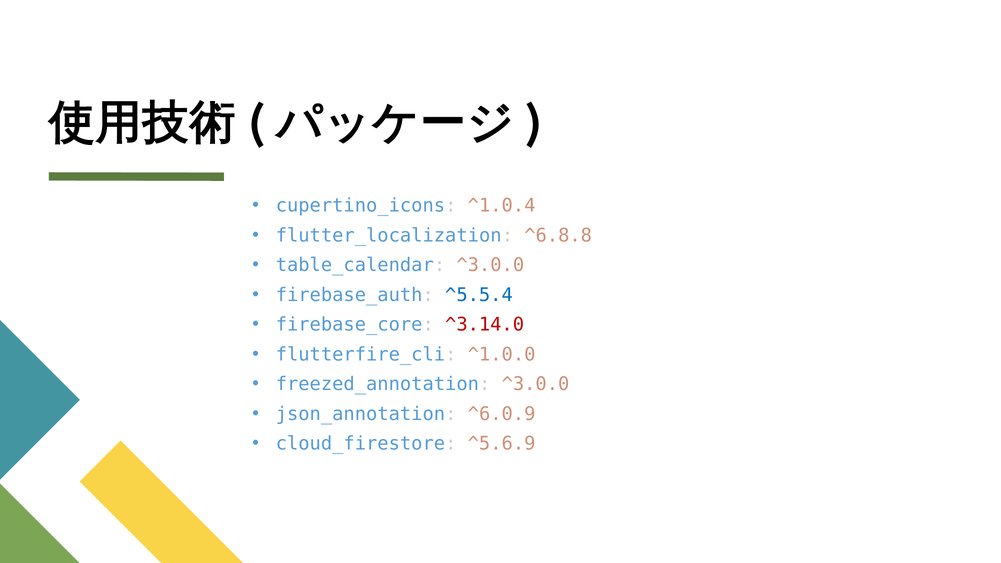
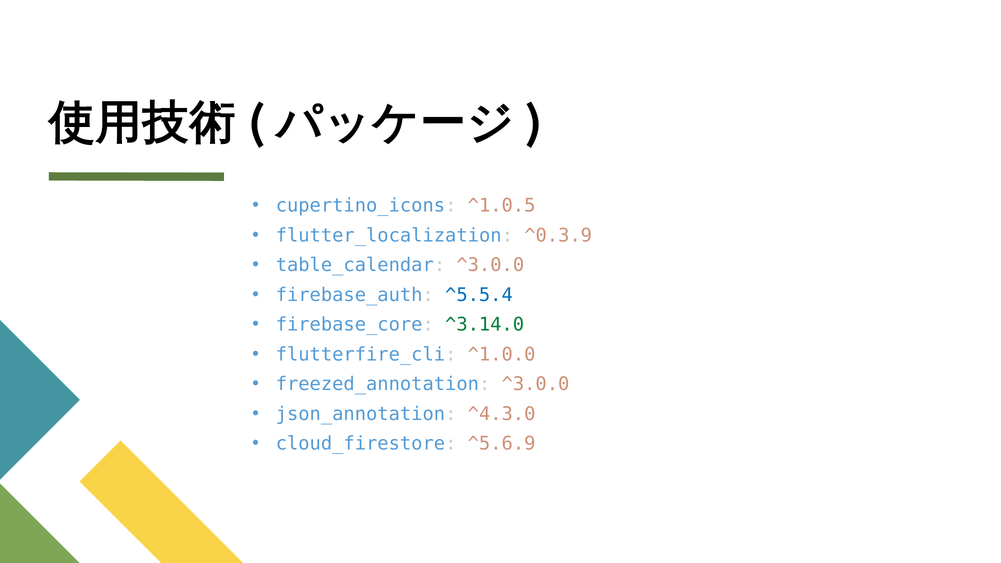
^1.0.4: ^1.0.4 -> ^1.0.5
^6.8.8: ^6.8.8 -> ^0.3.9
^3.14.0 colour: red -> green
^6.0.9: ^6.0.9 -> ^4.3.0
